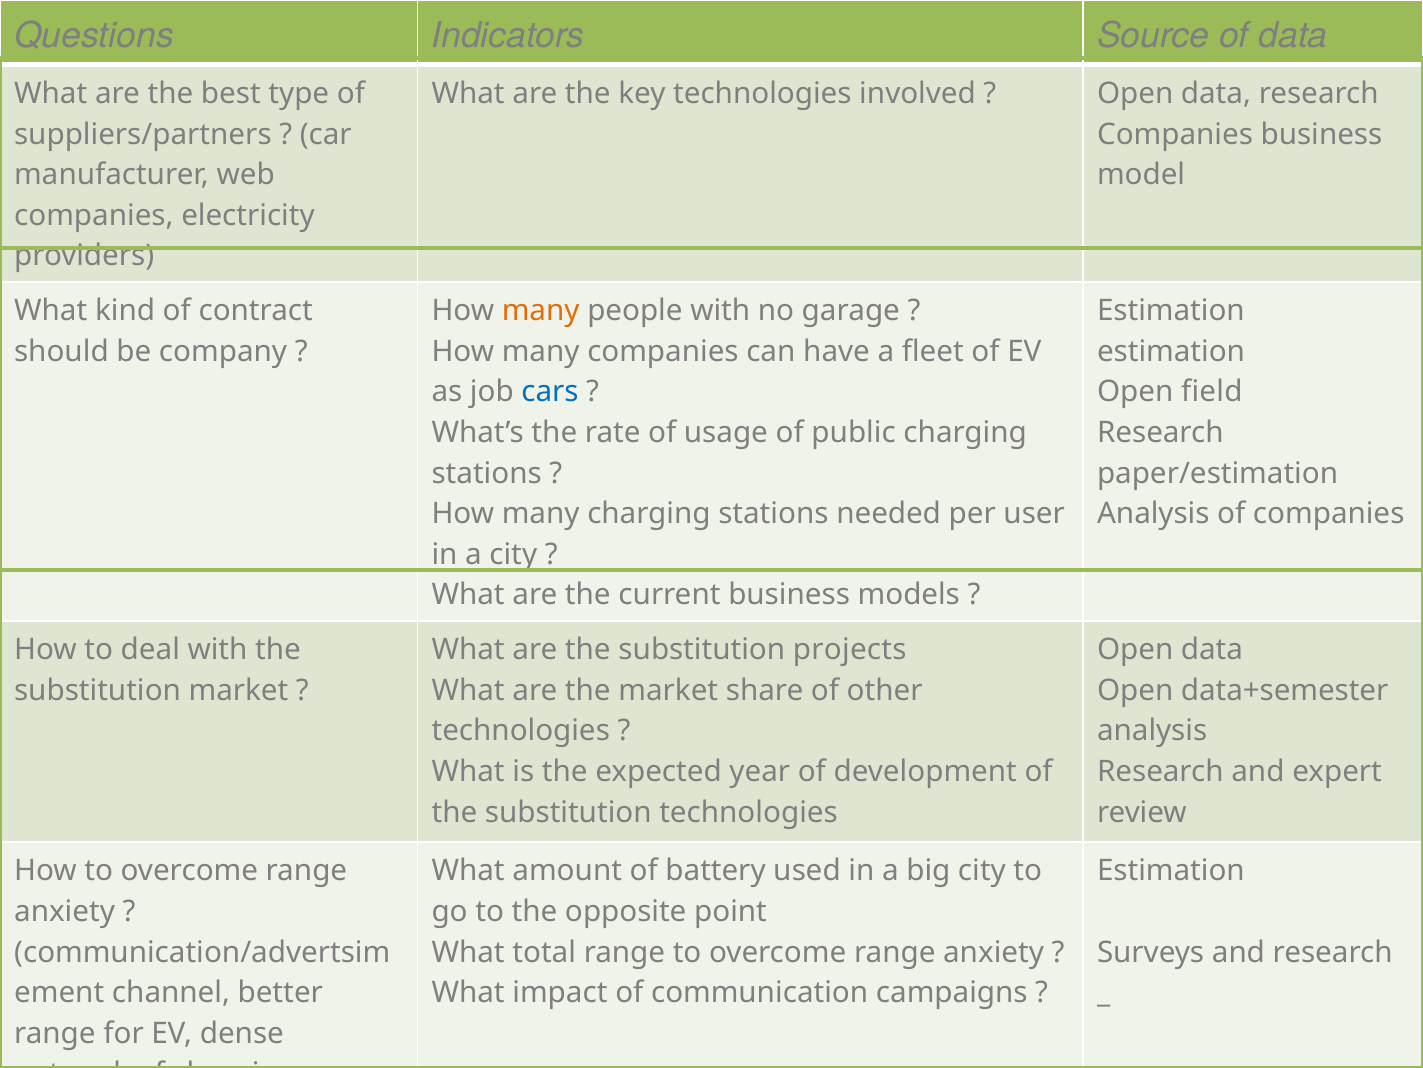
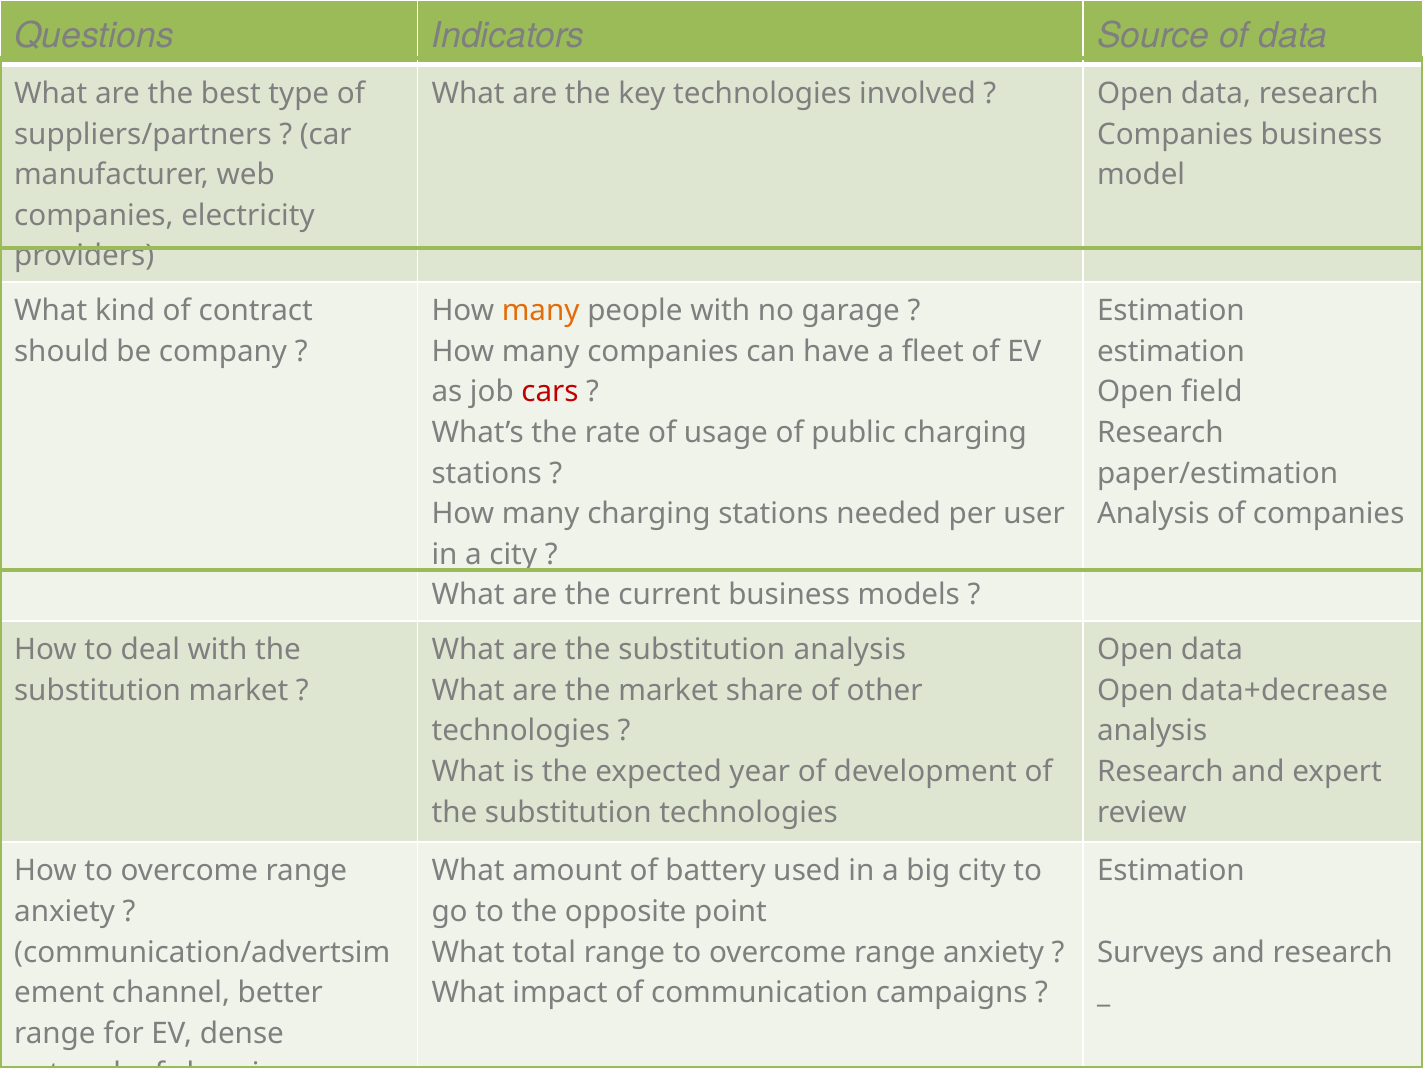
cars colour: blue -> red
substitution projects: projects -> analysis
data+semester: data+semester -> data+decrease
